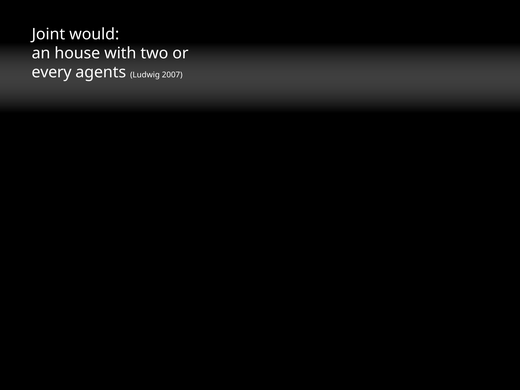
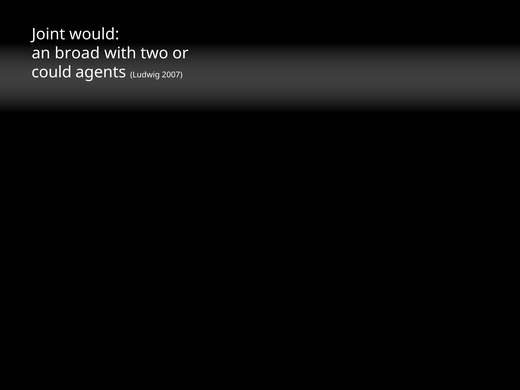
house: house -> broad
every: every -> could
